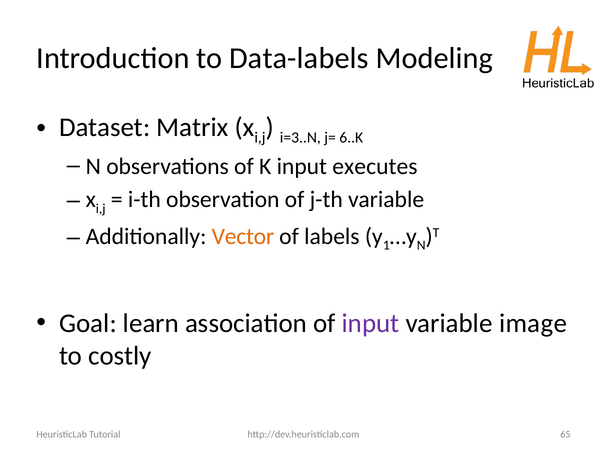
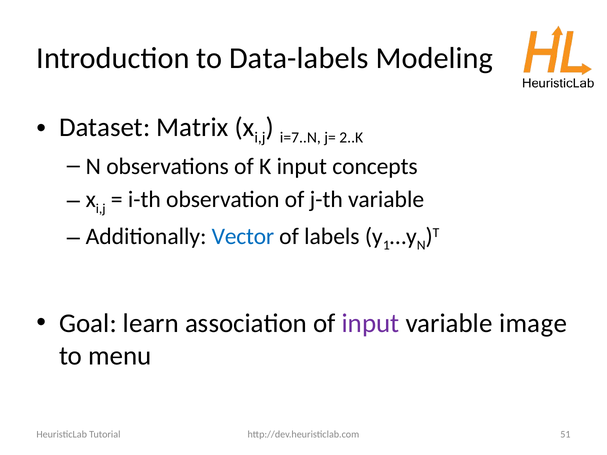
i=3..N: i=3..N -> i=7..N
6..K: 6..K -> 2..K
executes: executes -> concepts
Vector colour: orange -> blue
costly: costly -> menu
65: 65 -> 51
